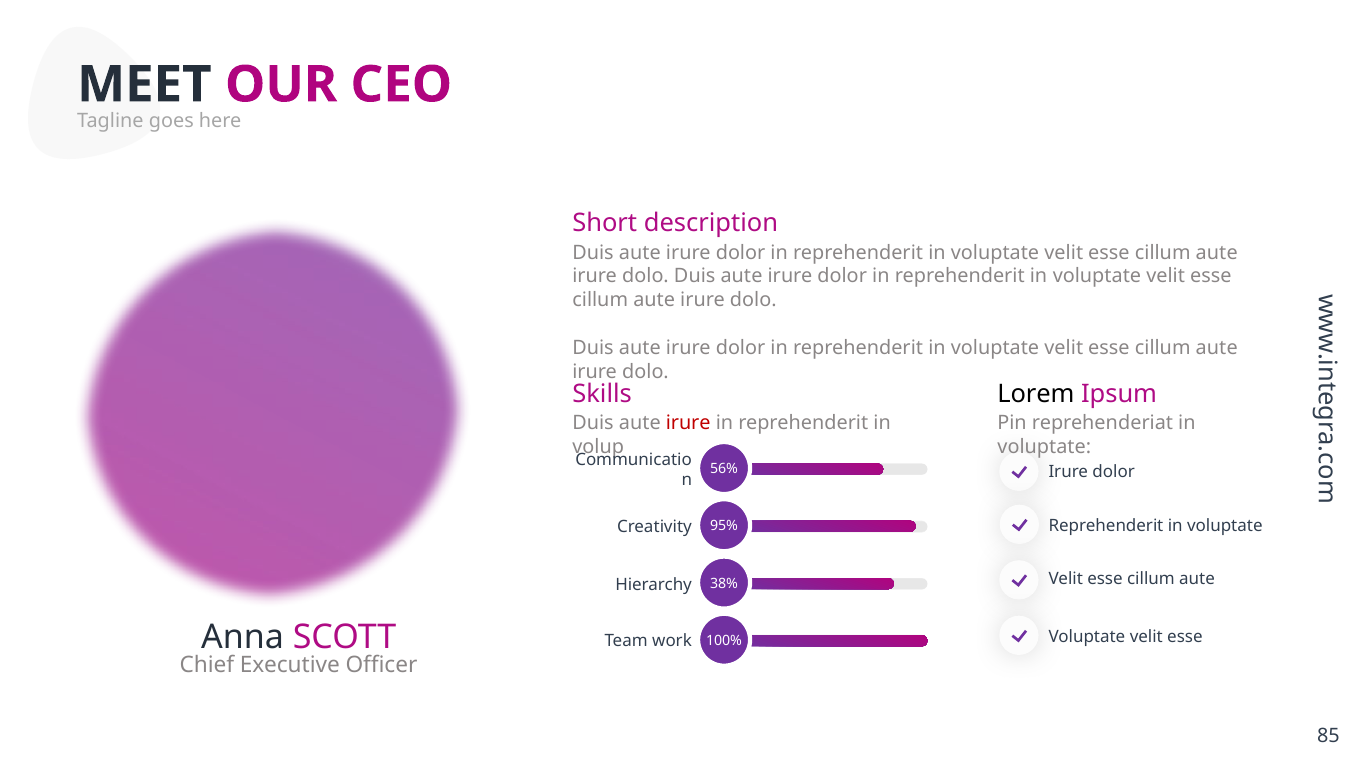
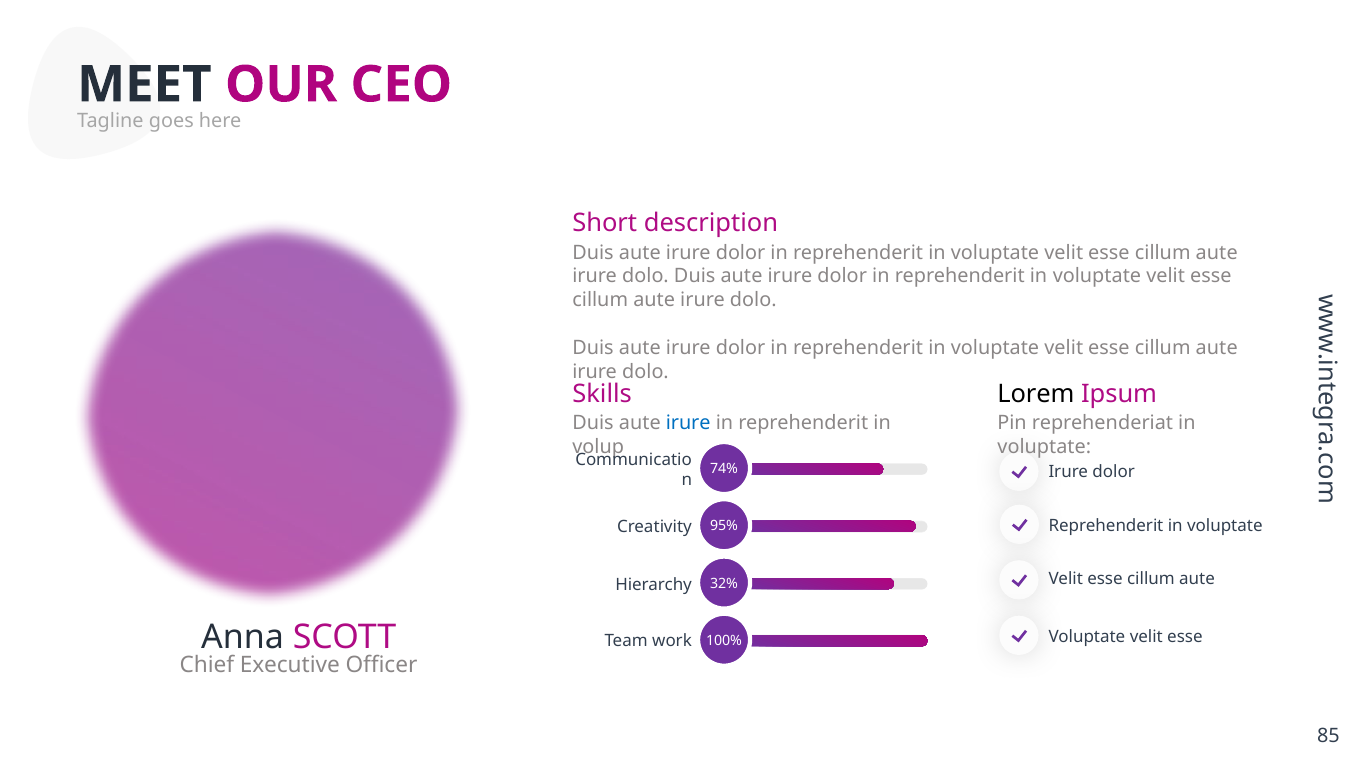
irure at (688, 423) colour: red -> blue
56%: 56% -> 74%
38%: 38% -> 32%
